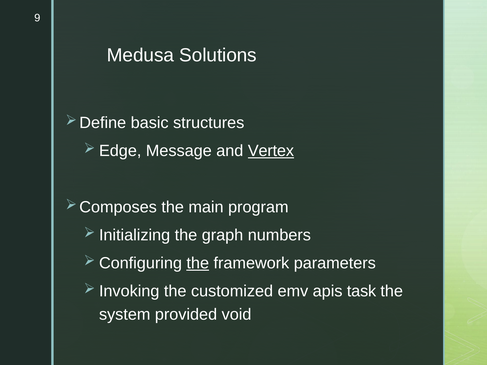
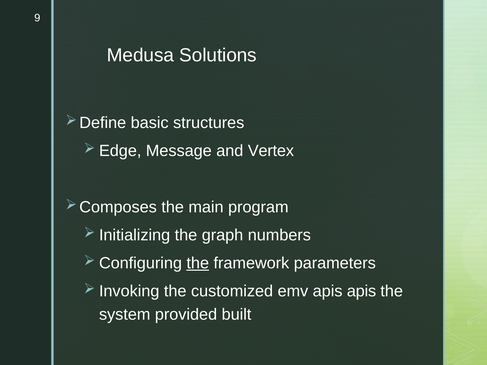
Vertex underline: present -> none
apis task: task -> apis
void: void -> built
